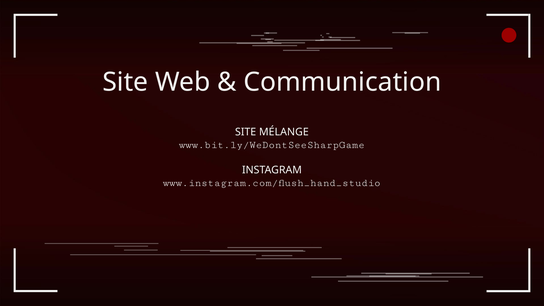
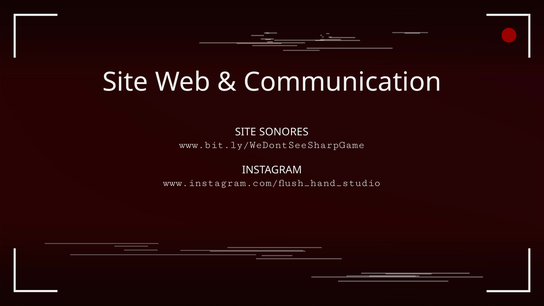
MÉLANGE: MÉLANGE -> SONORES
